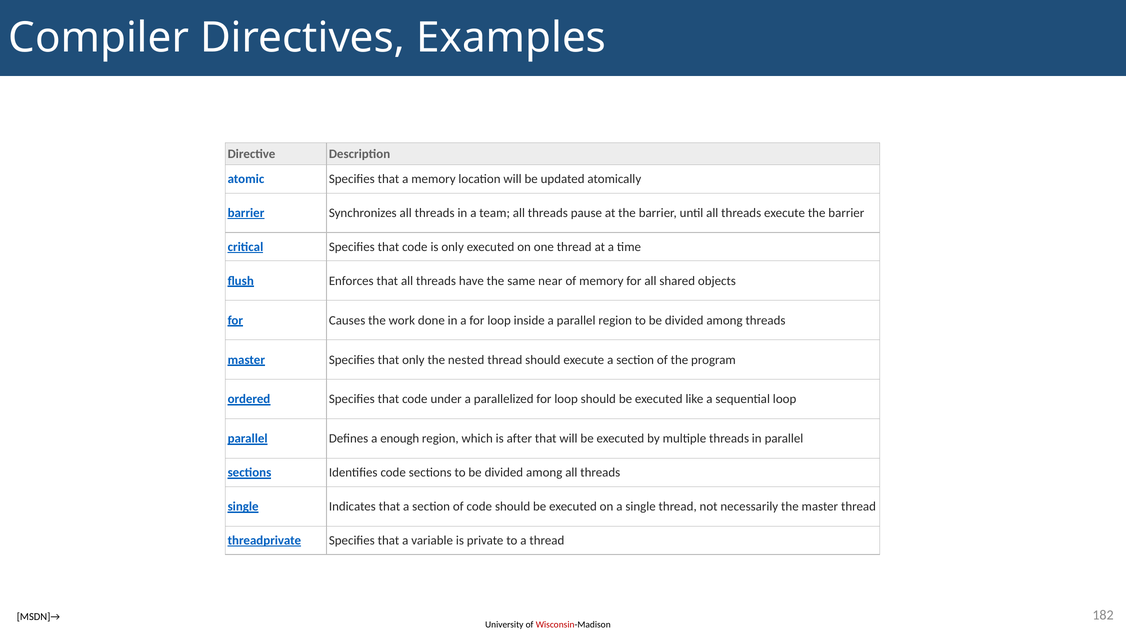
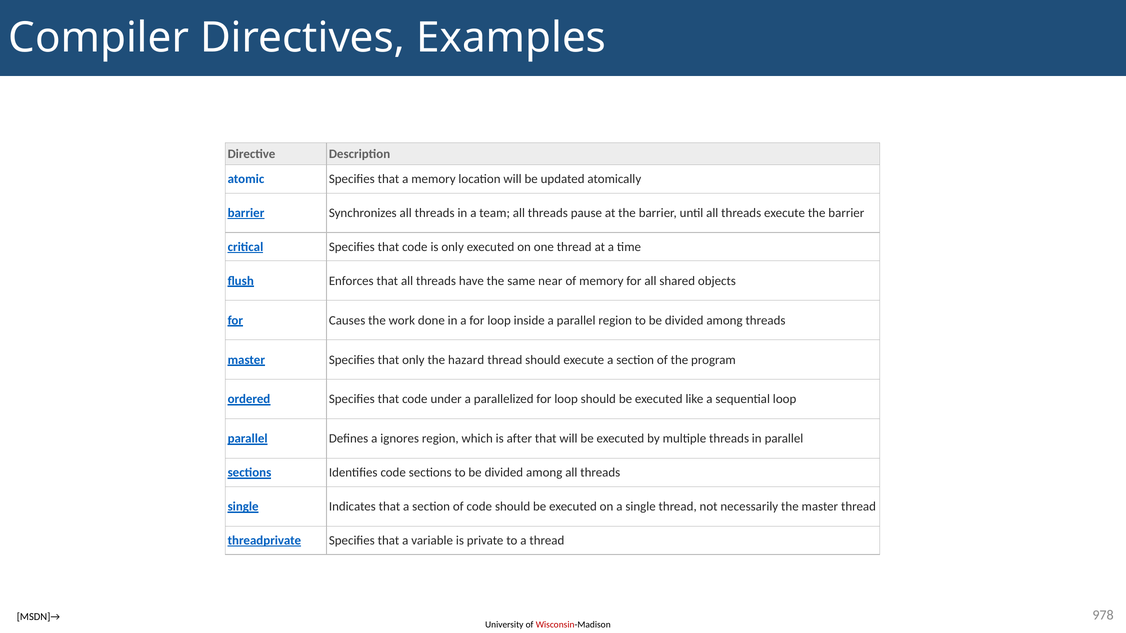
nested: nested -> hazard
enough: enough -> ignores
182: 182 -> 978
